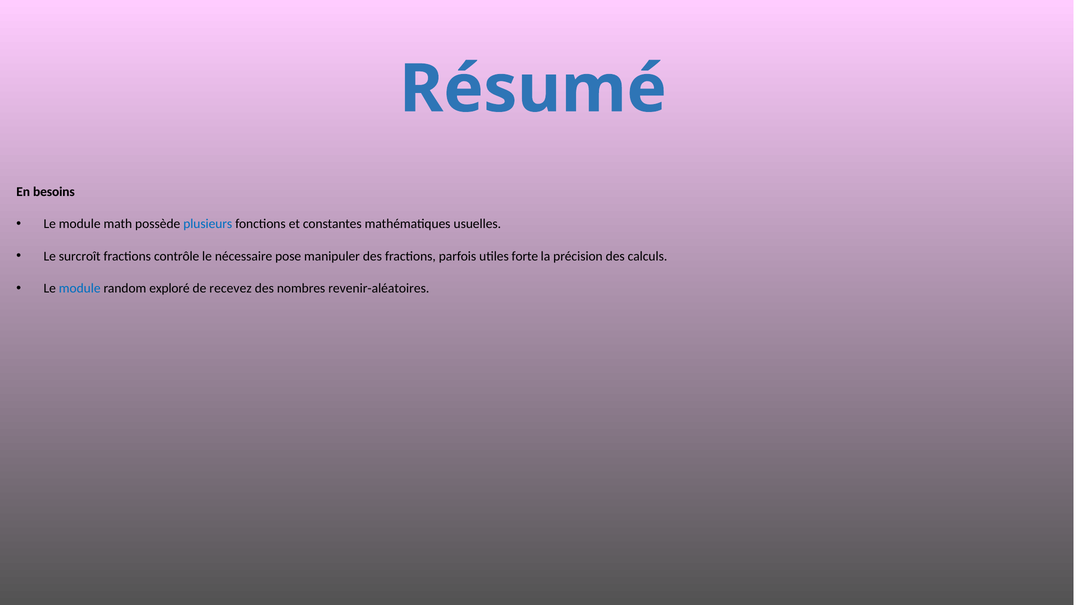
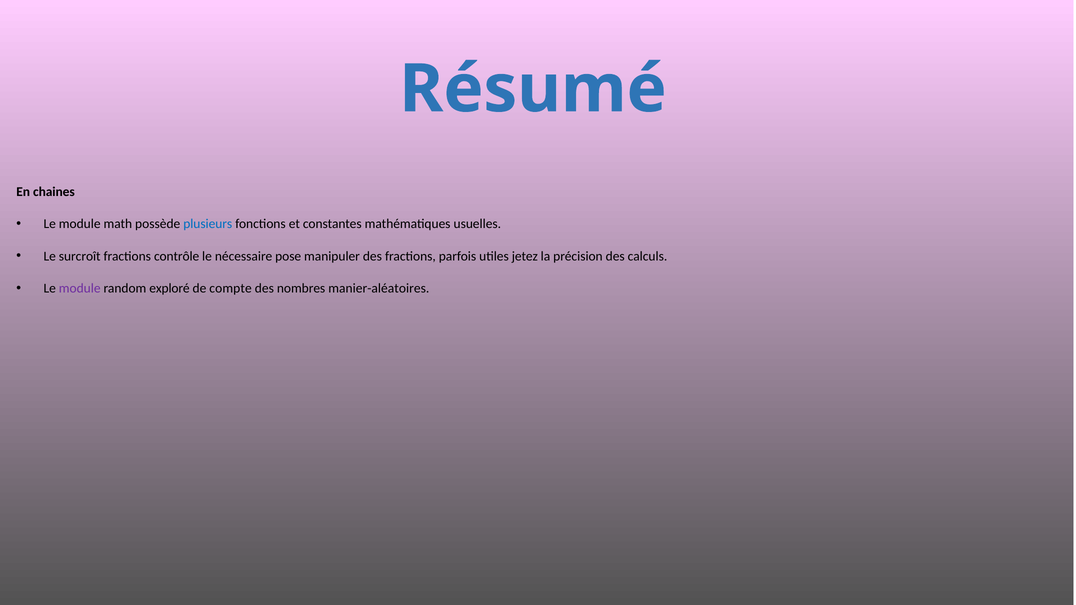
besoins: besoins -> chaines
forte: forte -> jetez
module at (80, 289) colour: blue -> purple
recevez: recevez -> compte
revenir-aléatoires: revenir-aléatoires -> manier-aléatoires
